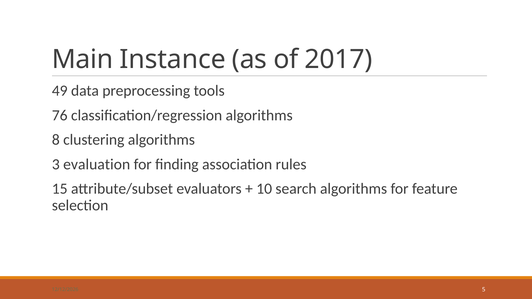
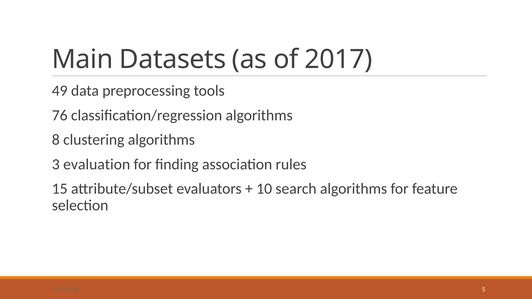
Instance: Instance -> Datasets
